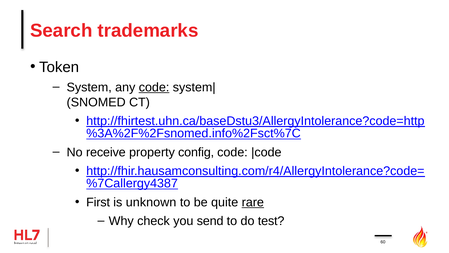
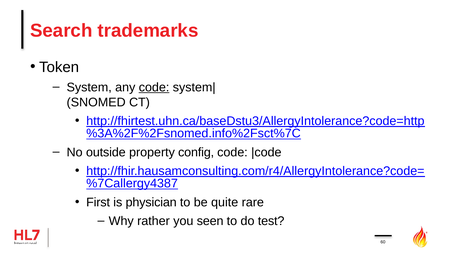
receive: receive -> outside
unknown: unknown -> physician
rare underline: present -> none
check: check -> rather
send: send -> seen
